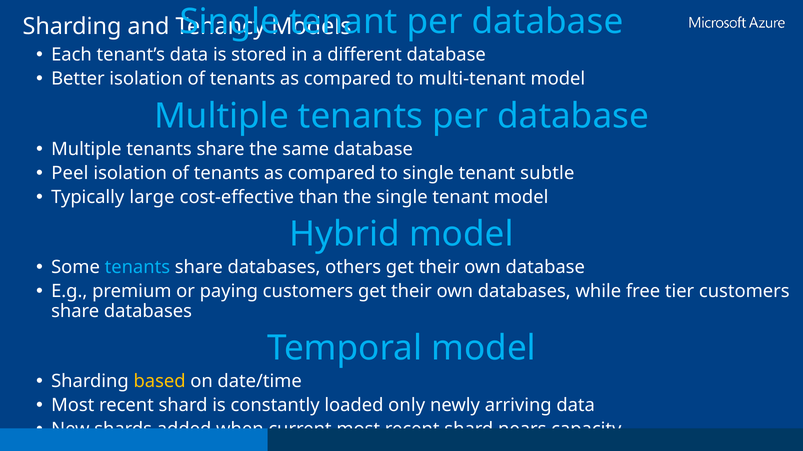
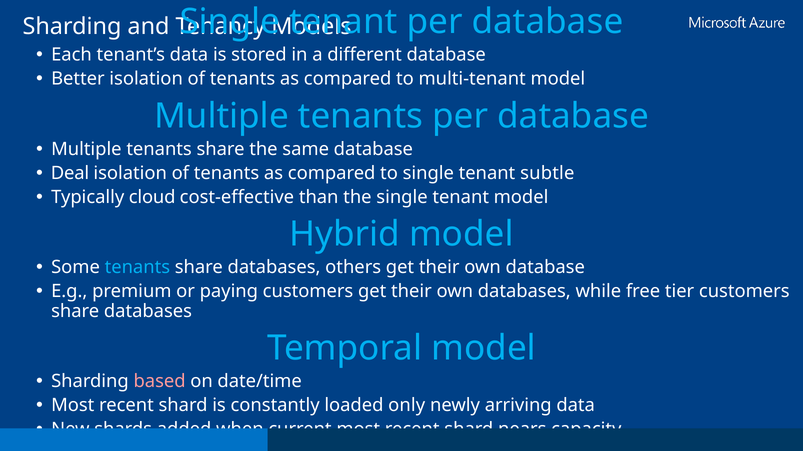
Peel: Peel -> Deal
large: large -> cloud
based colour: yellow -> pink
